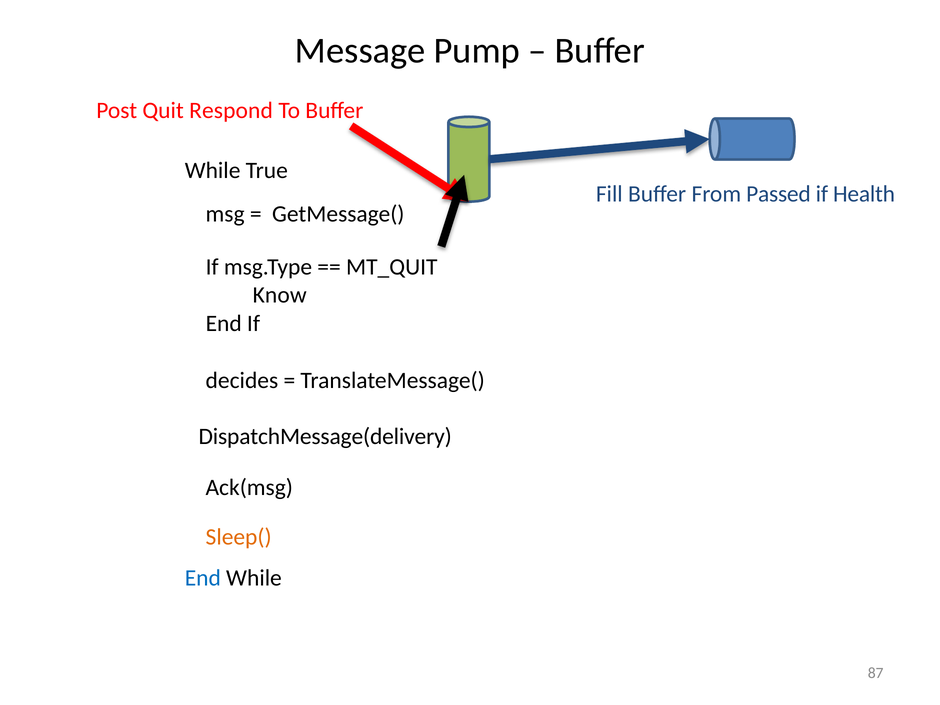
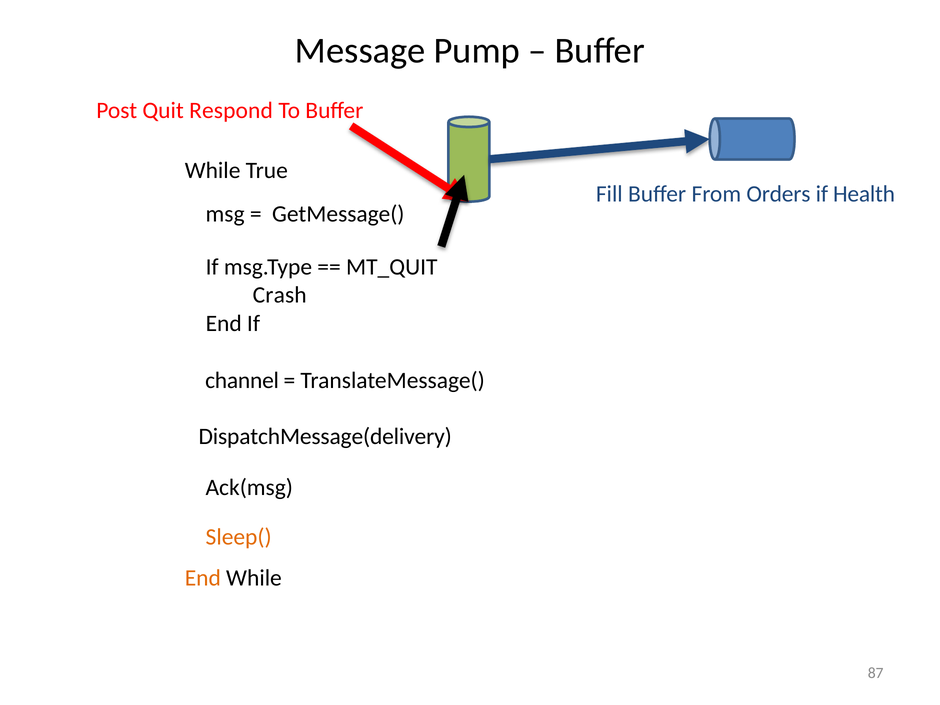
Passed: Passed -> Orders
Know: Know -> Crash
decides: decides -> channel
End at (203, 578) colour: blue -> orange
